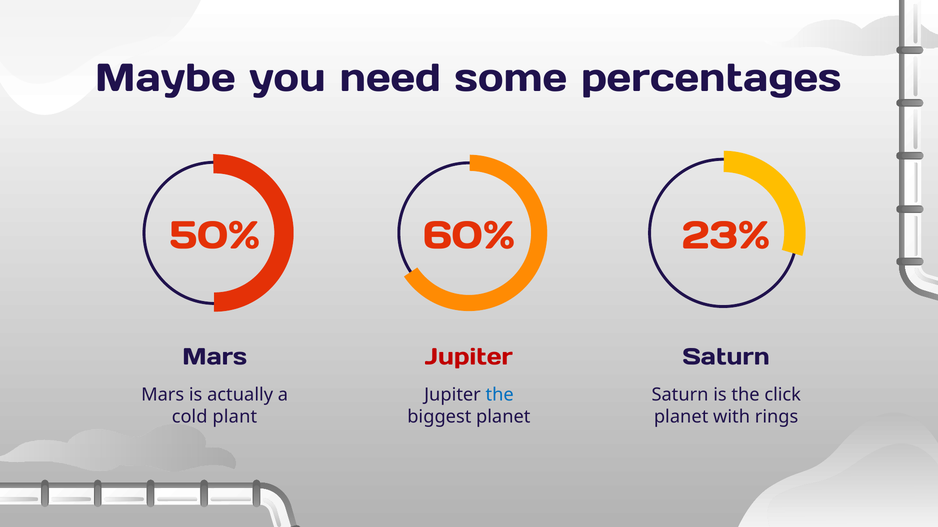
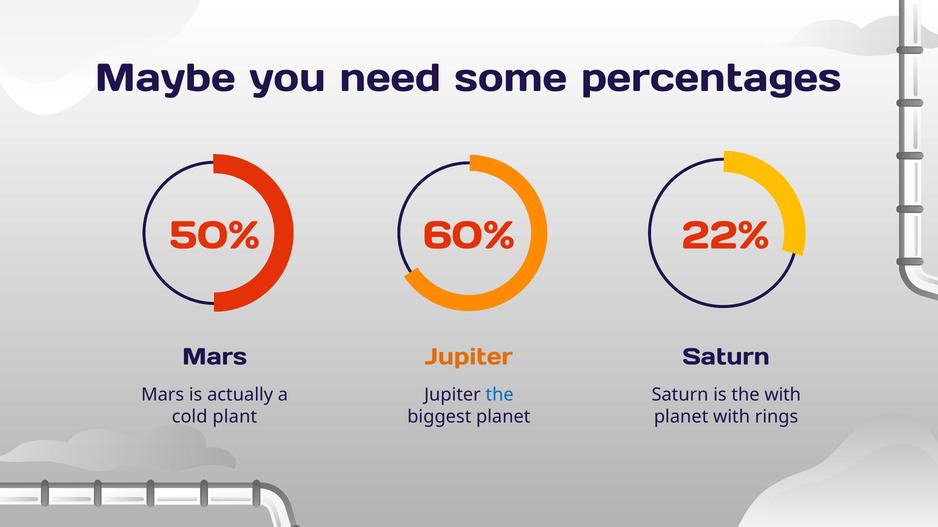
23%: 23% -> 22%
Jupiter at (469, 358) colour: red -> orange
the click: click -> with
